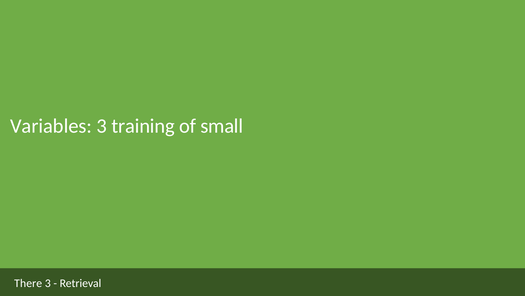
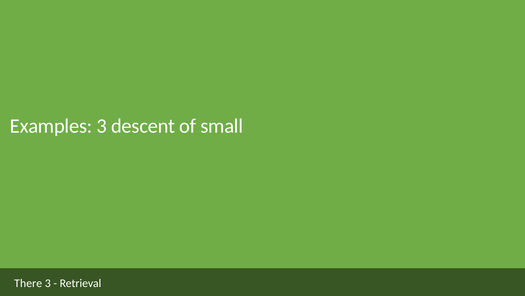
Variables: Variables -> Examples
training: training -> descent
